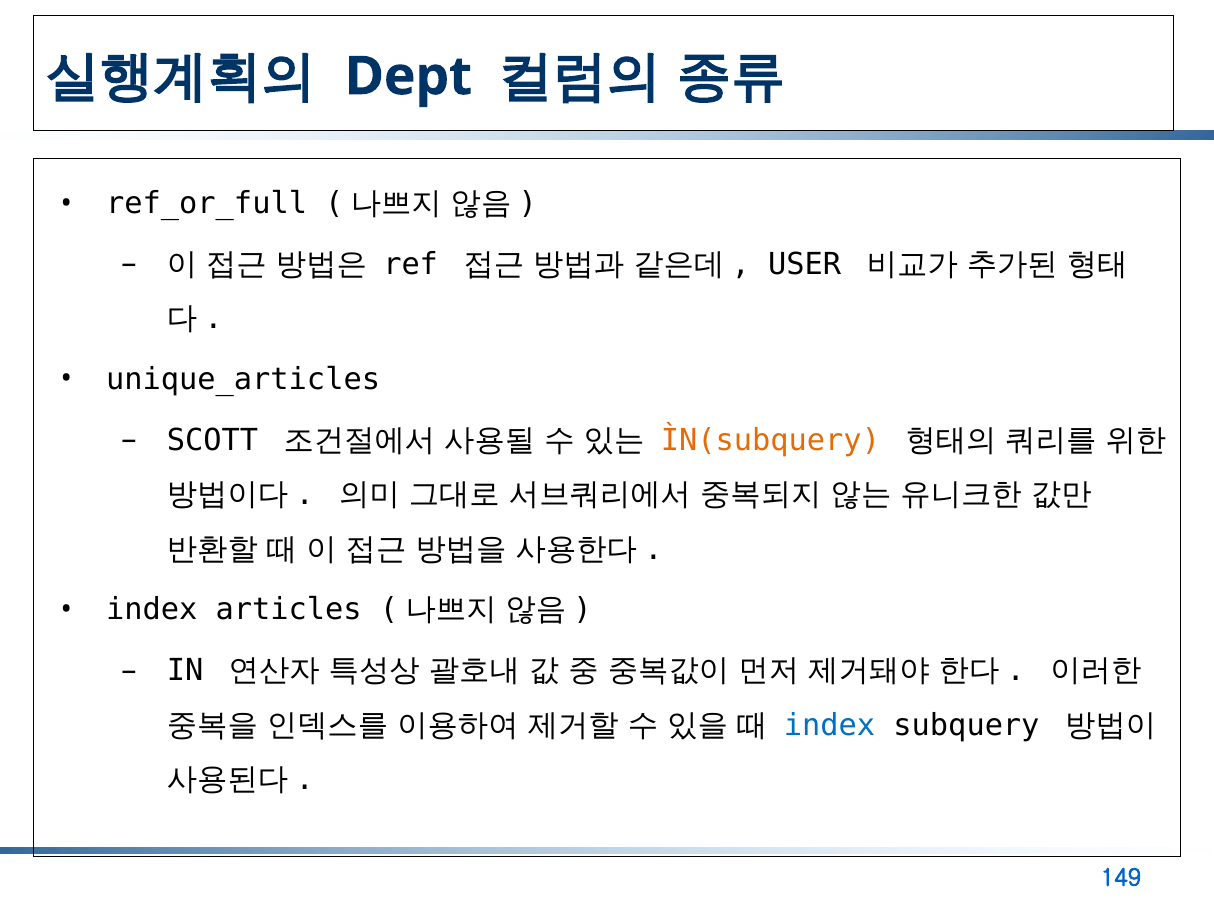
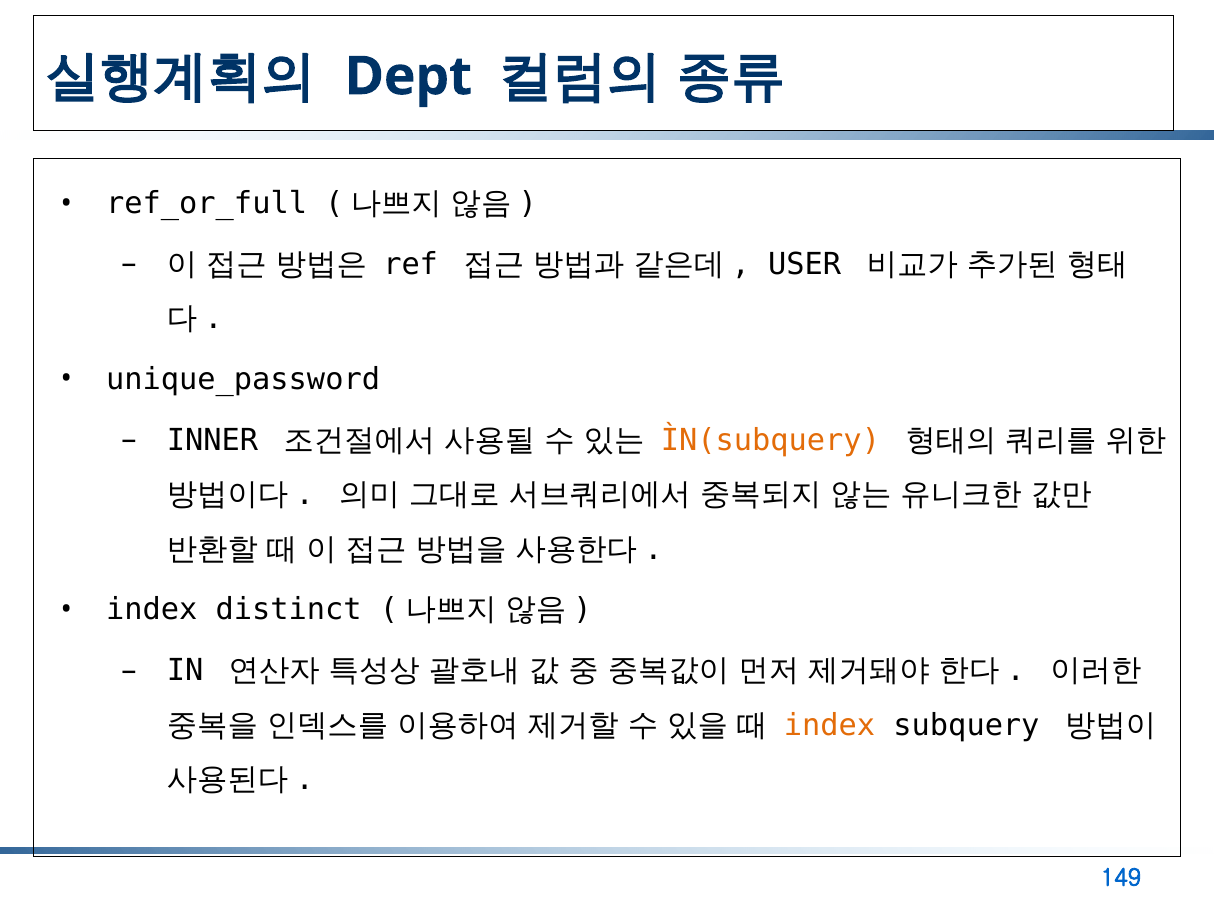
unique_articles: unique_articles -> unique_password
SCOTT: SCOTT -> INNER
articles: articles -> distinct
index at (830, 726) colour: blue -> orange
